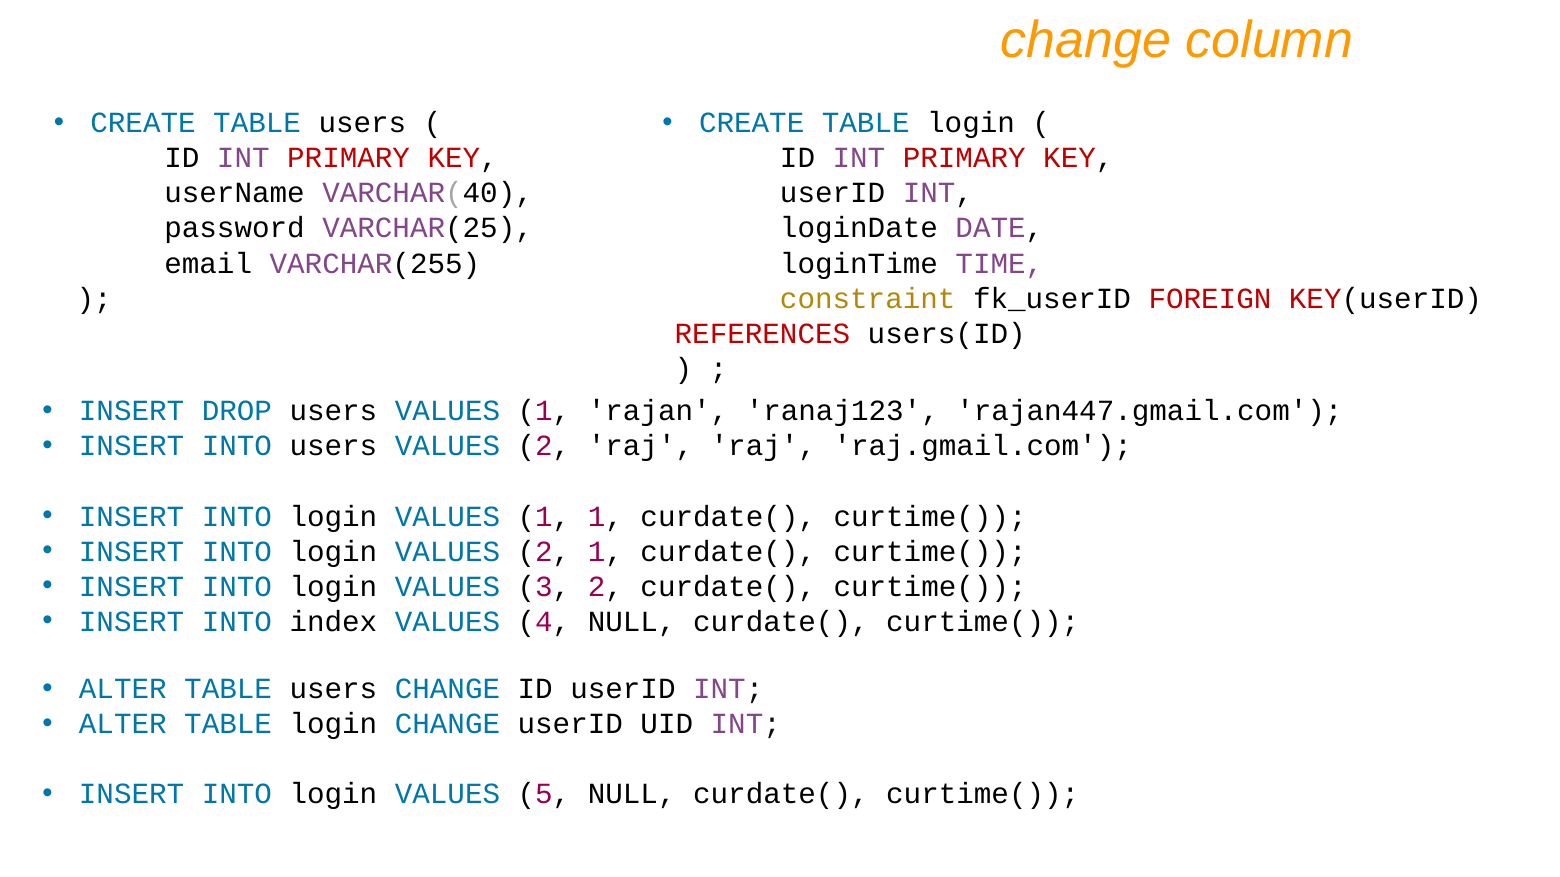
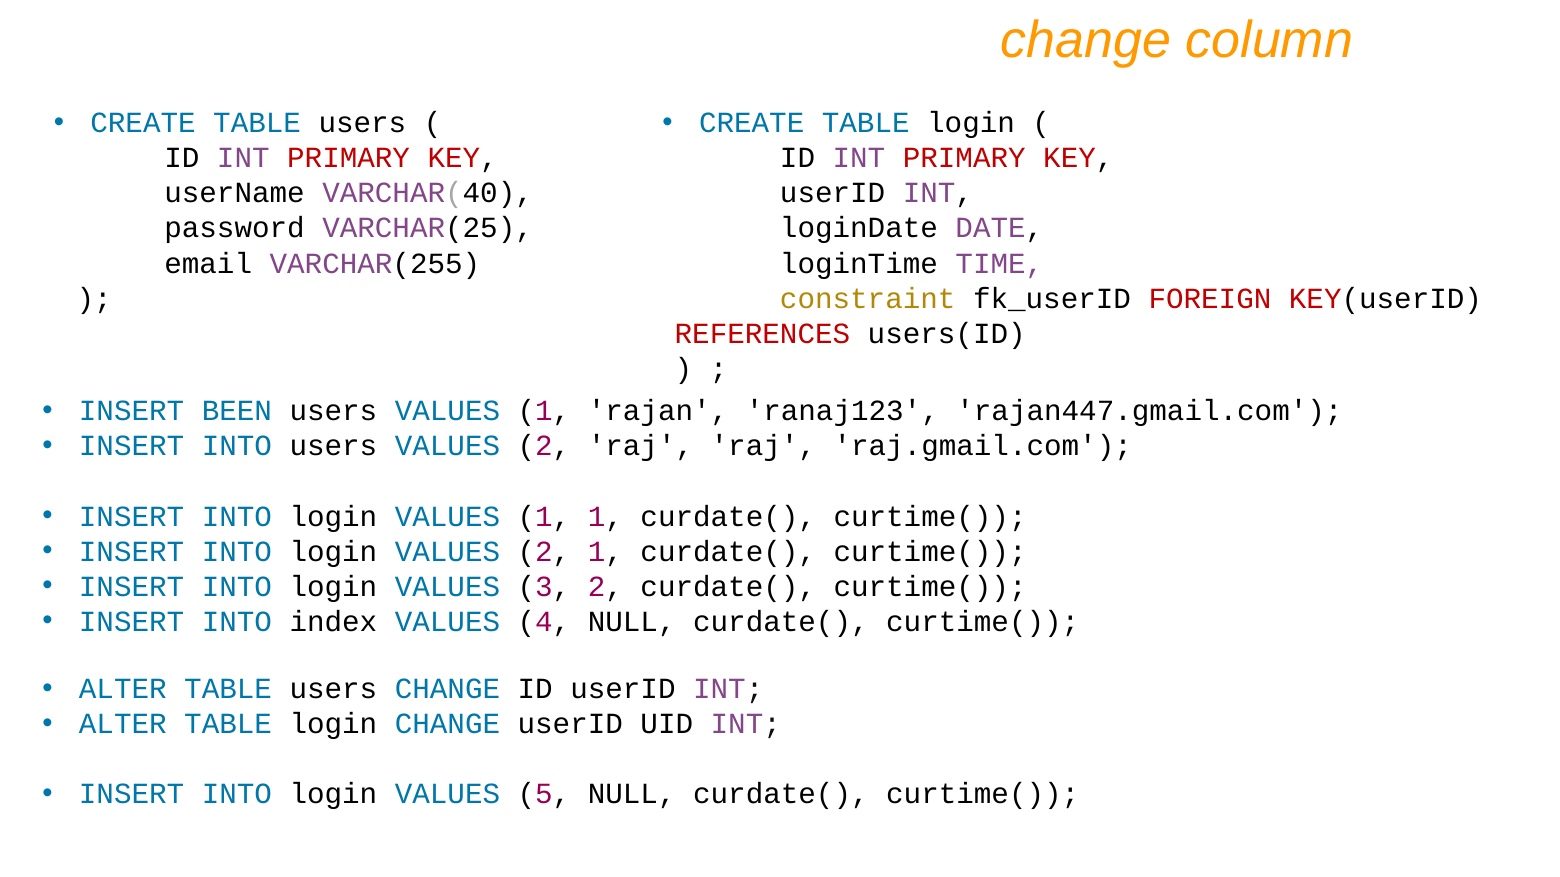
DROP: DROP -> BEEN
